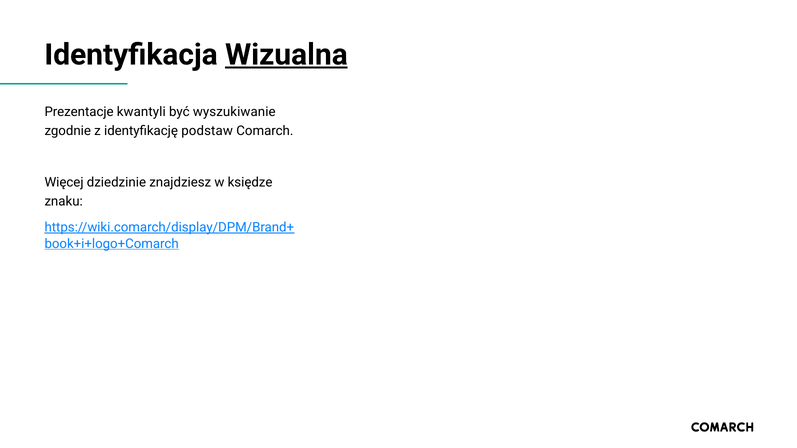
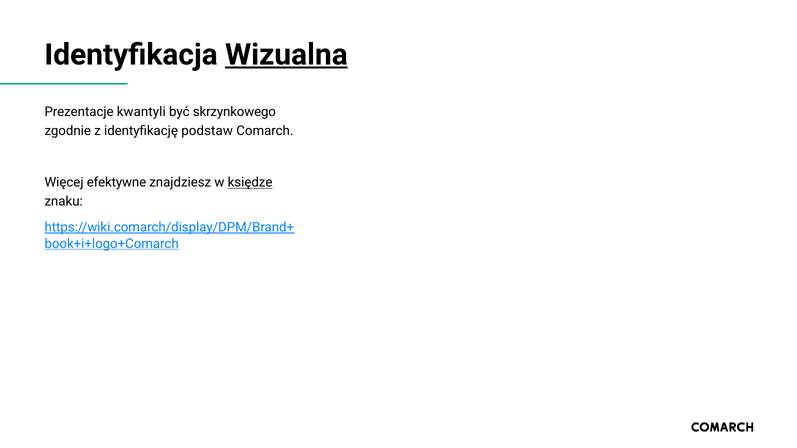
wyszukiwanie: wyszukiwanie -> skrzynkowego
dziedzinie: dziedzinie -> efektywne
księdze underline: none -> present
